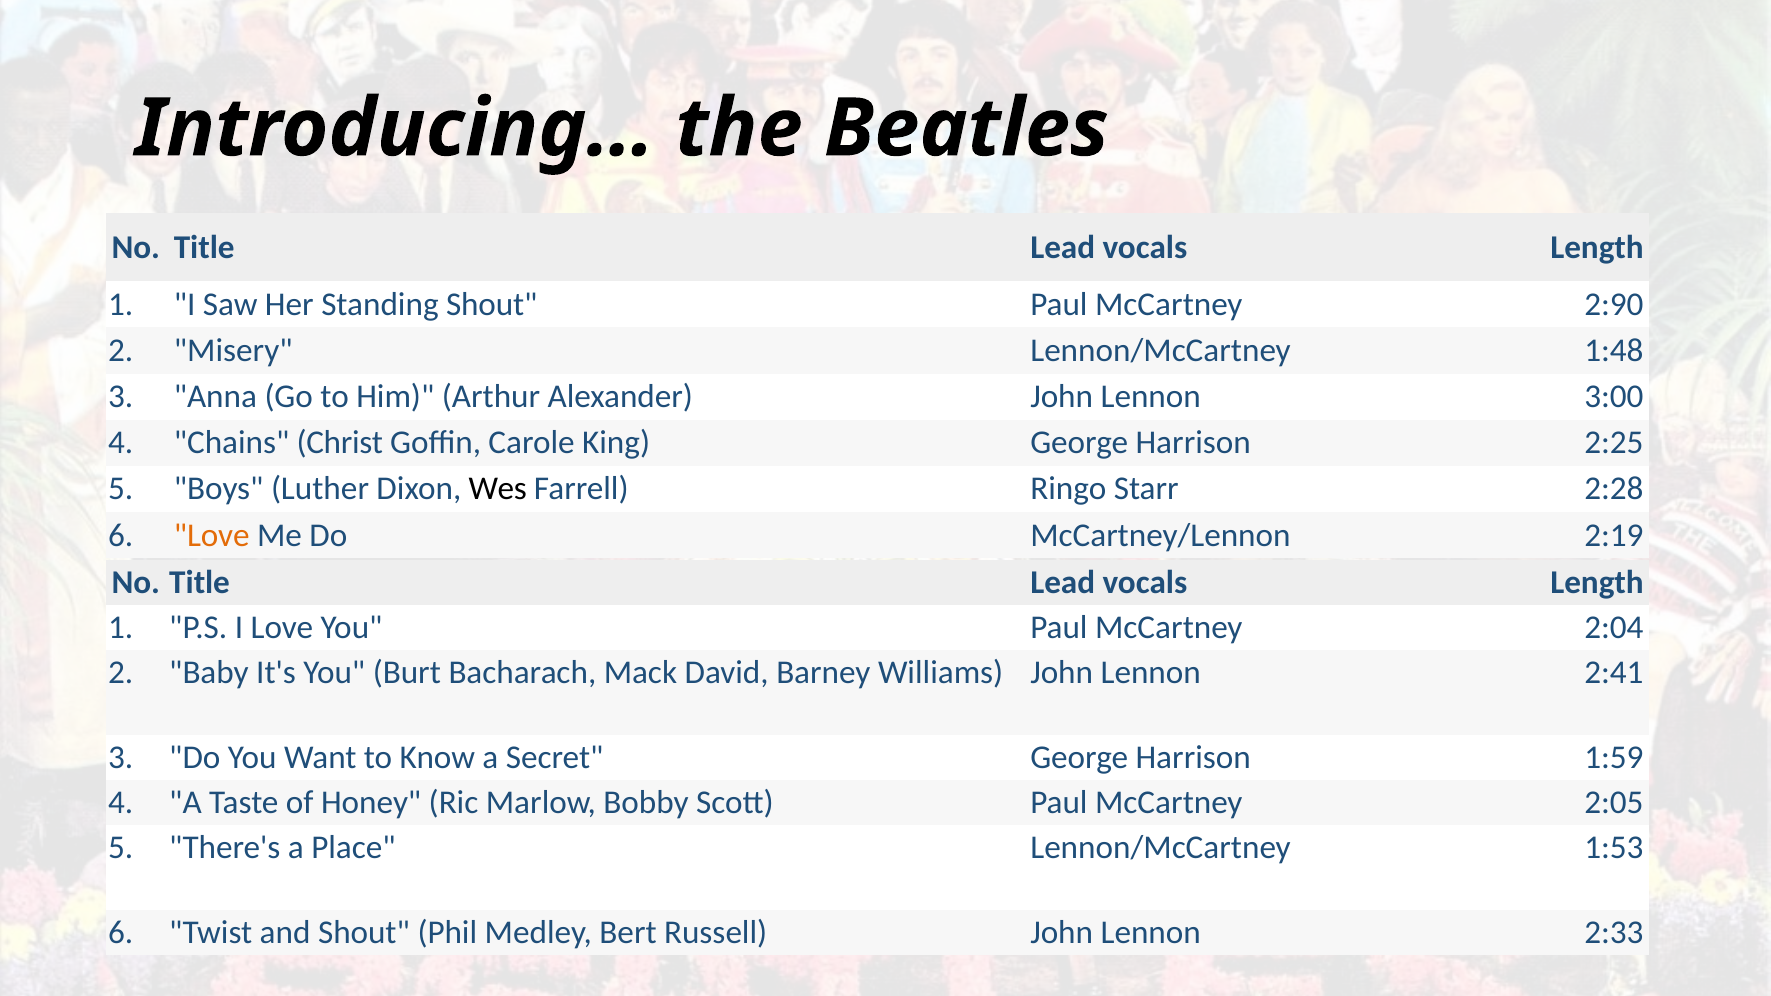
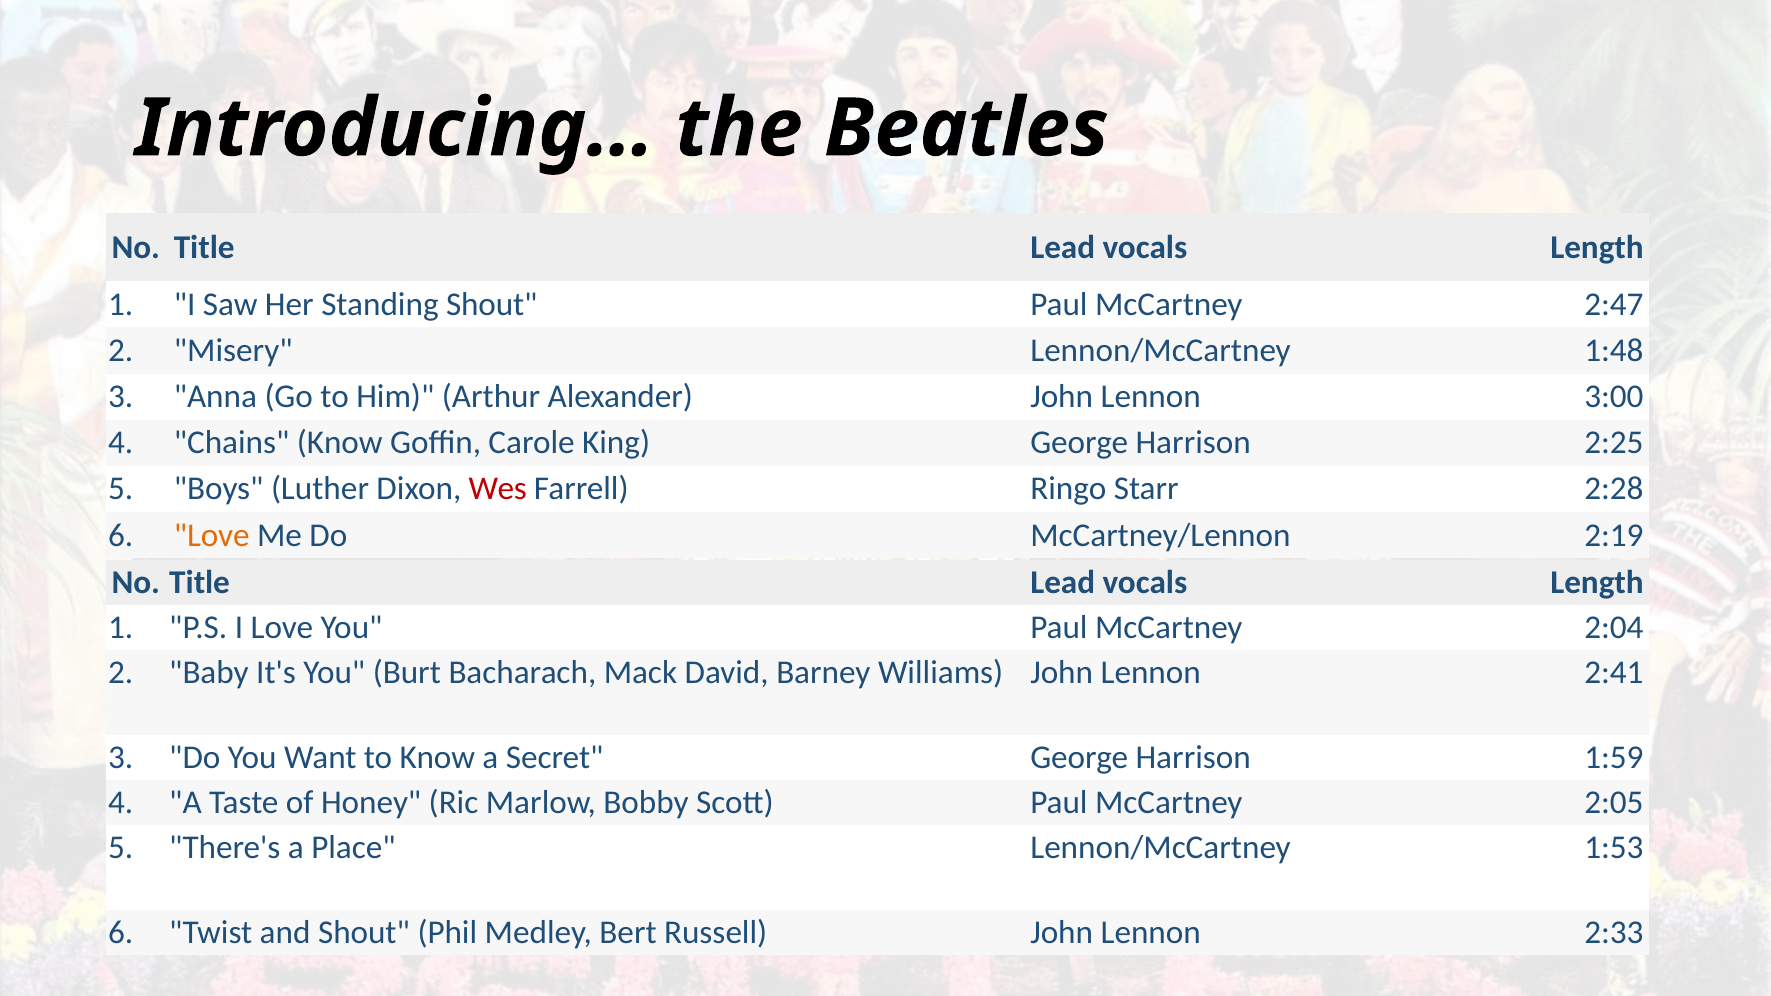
2:90: 2:90 -> 2:47
Chains Christ: Christ -> Know
Wes colour: black -> red
